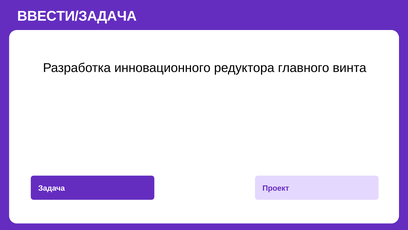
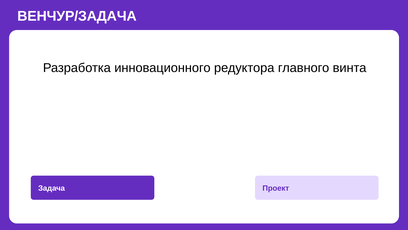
ВВЕСТИ/ЗАДАЧА: ВВЕСТИ/ЗАДАЧА -> ВЕНЧУР/ЗАДАЧА
